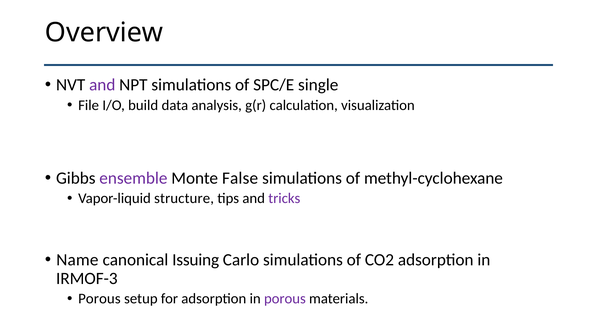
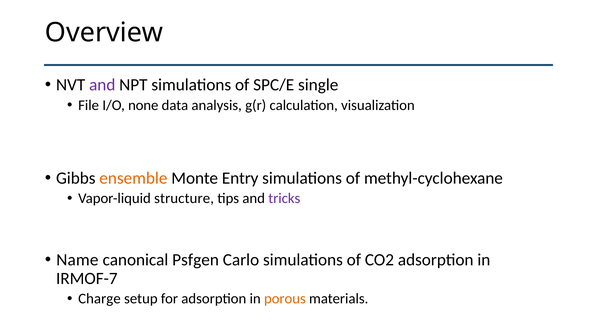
build: build -> none
ensemble colour: purple -> orange
False: False -> Entry
Issuing: Issuing -> Psfgen
IRMOF-3: IRMOF-3 -> IRMOF-7
Porous at (99, 299): Porous -> Charge
porous at (285, 299) colour: purple -> orange
